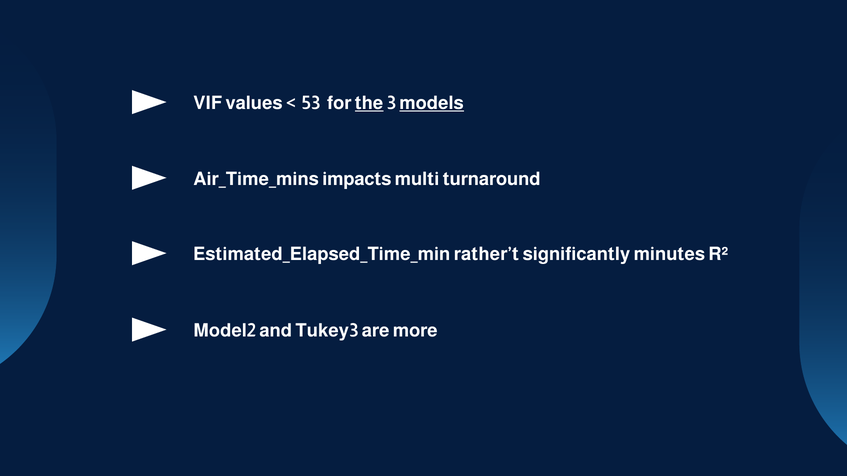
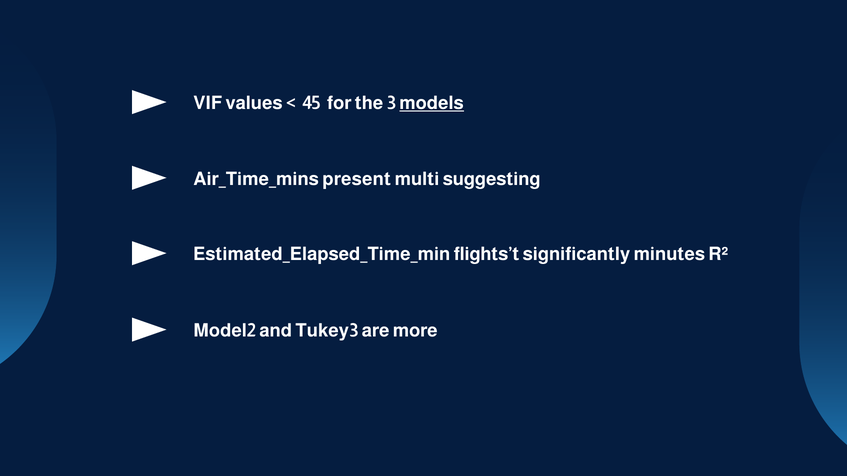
53: 53 -> 45
the underline: present -> none
impacts: impacts -> present
turnaround: turnaround -> suggesting
rather’t: rather’t -> flights’t
